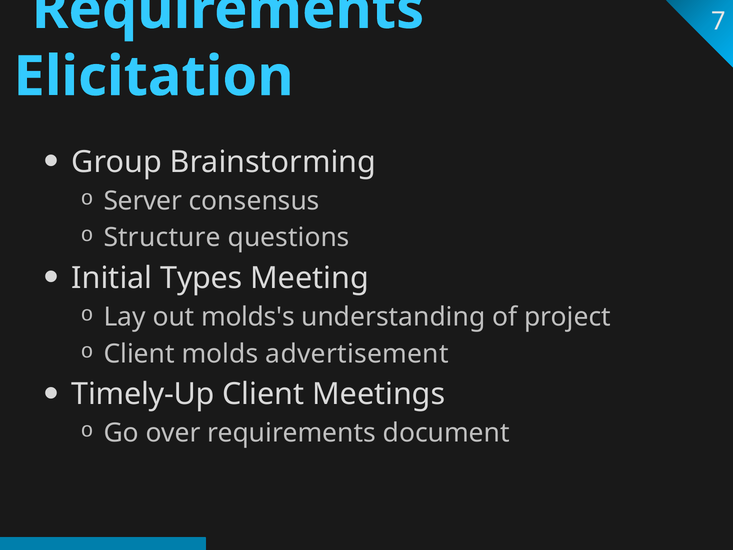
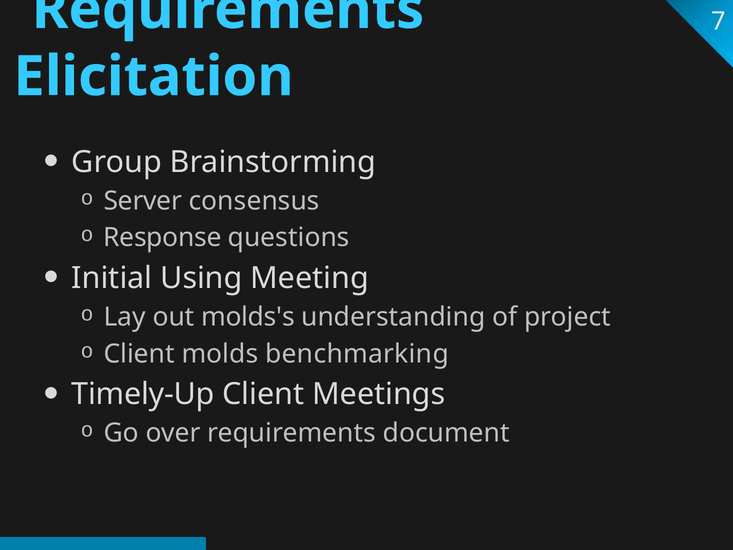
Structure: Structure -> Response
Types: Types -> Using
advertisement: advertisement -> benchmarking
